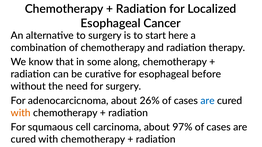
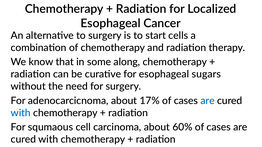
here: here -> cells
before: before -> sugars
26%: 26% -> 17%
with at (21, 113) colour: orange -> blue
97%: 97% -> 60%
